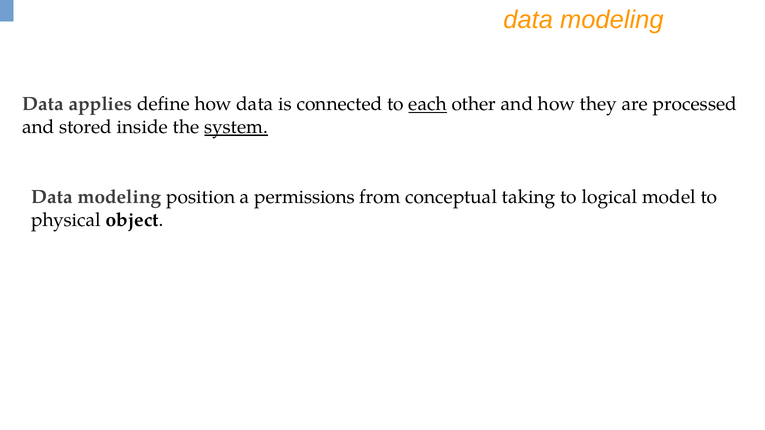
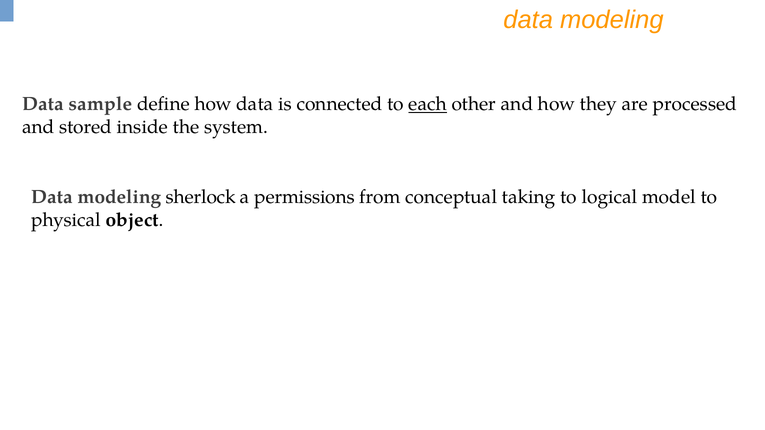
applies: applies -> sample
system underline: present -> none
position: position -> sherlock
